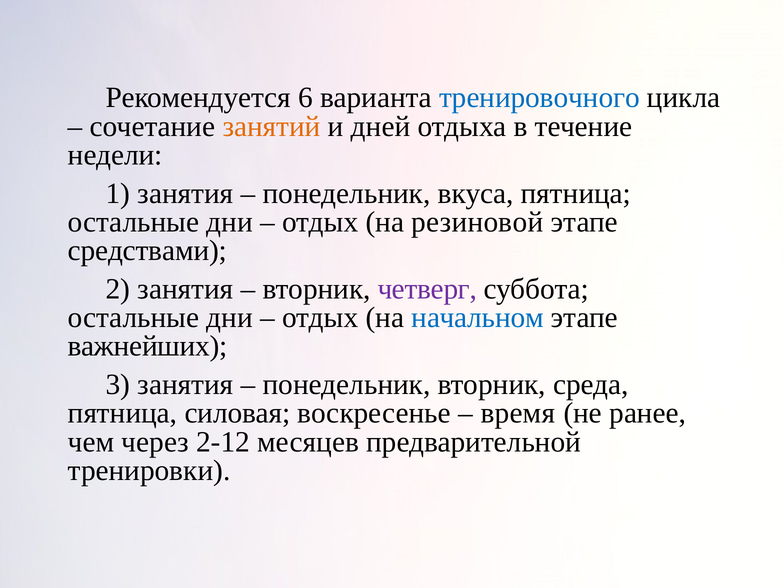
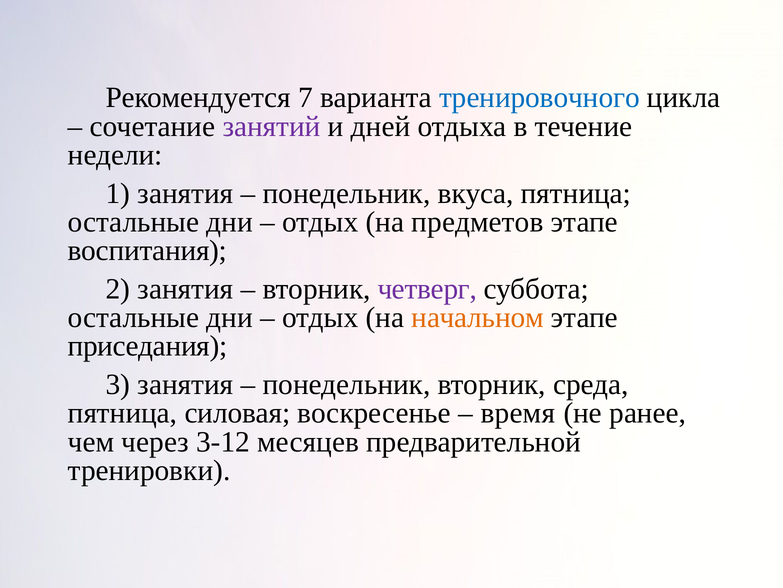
6: 6 -> 7
занятий colour: orange -> purple
резиновой: резиновой -> предметов
средствами: средствами -> воспитания
начальном colour: blue -> orange
важнейших: важнейших -> приседания
2-12: 2-12 -> 3-12
